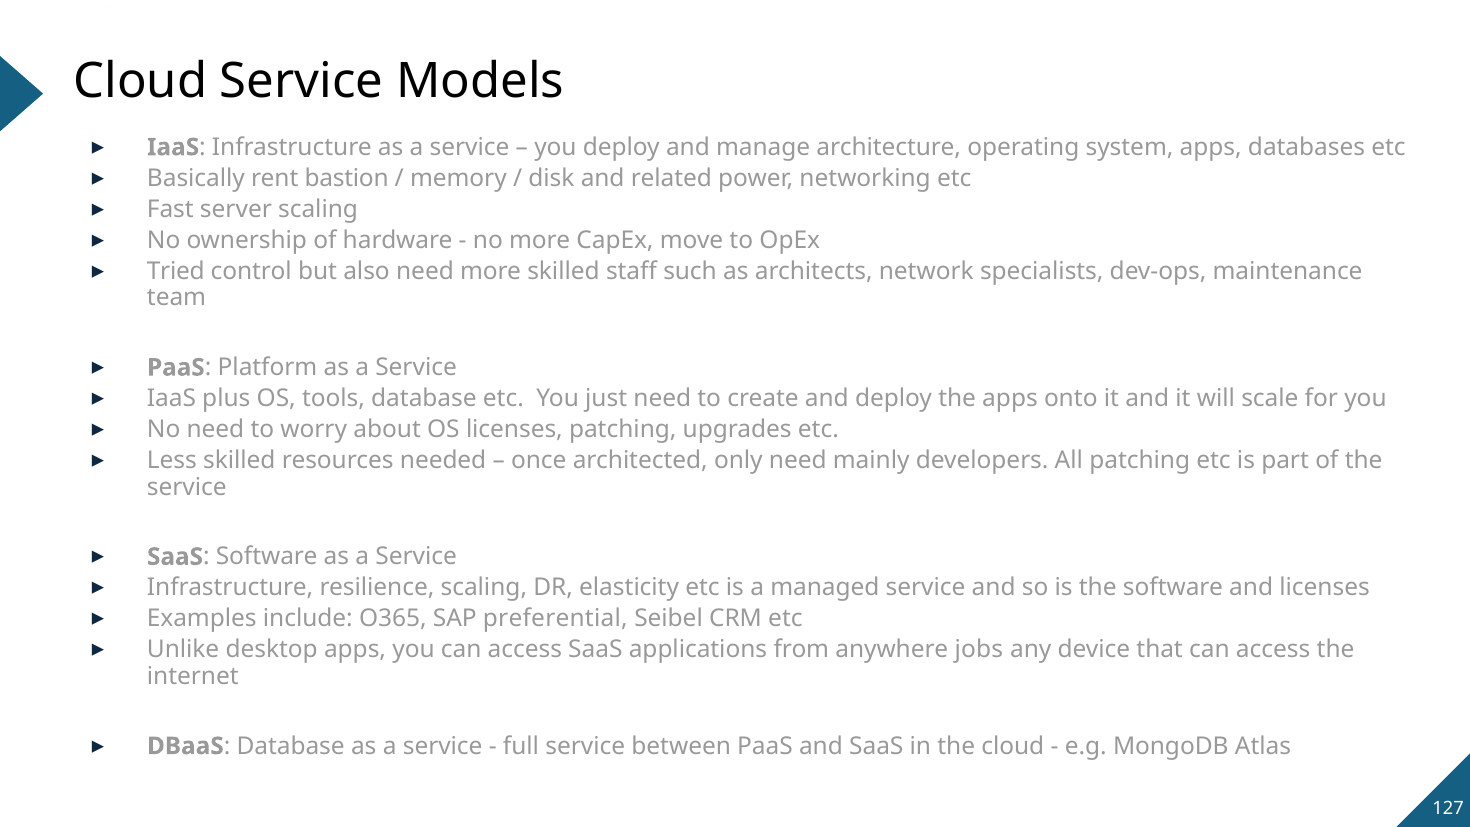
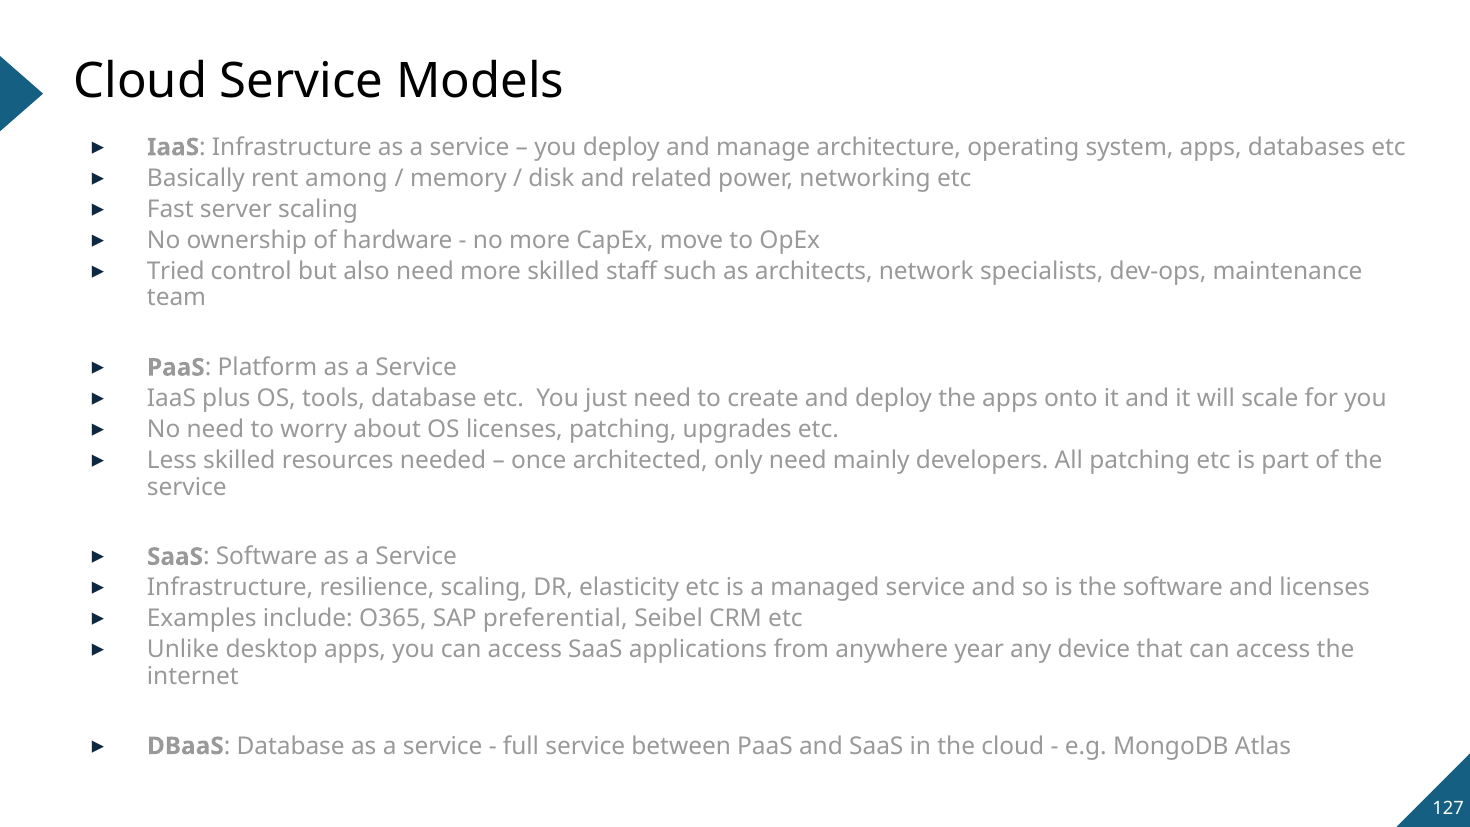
bastion: bastion -> among
jobs: jobs -> year
